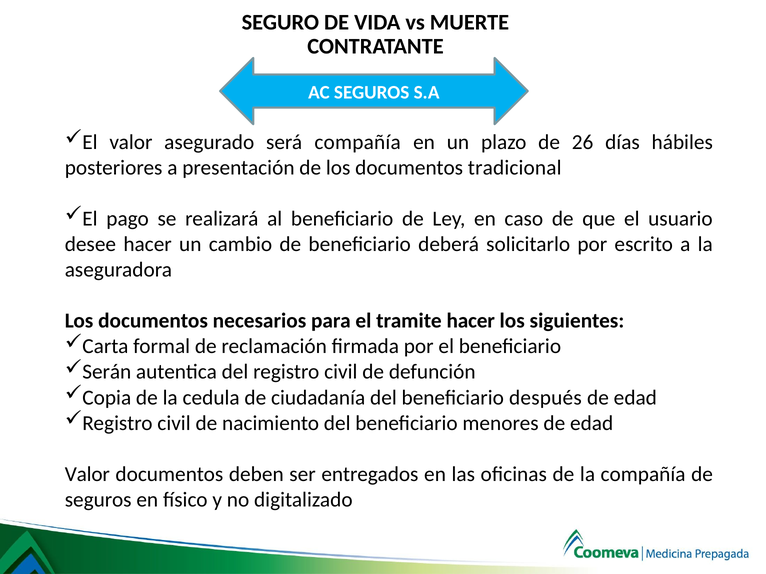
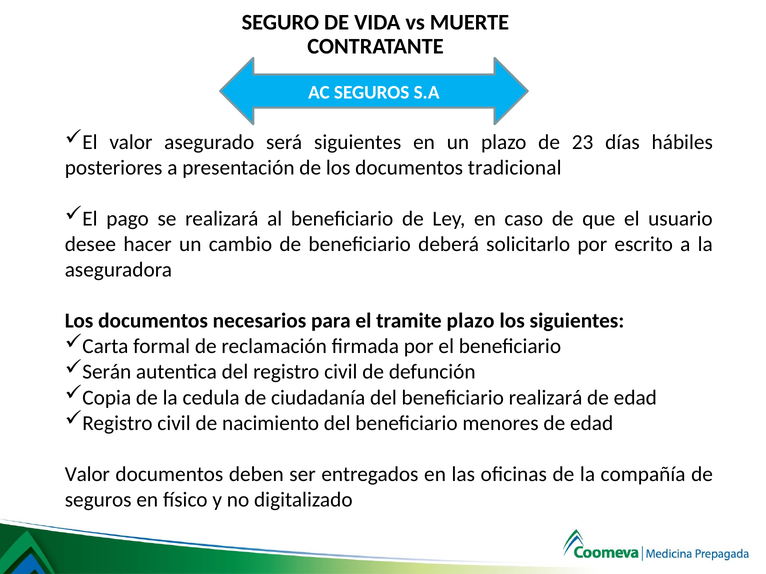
será compañía: compañía -> siguientes
26: 26 -> 23
tramite hacer: hacer -> plazo
beneficiario después: después -> realizará
